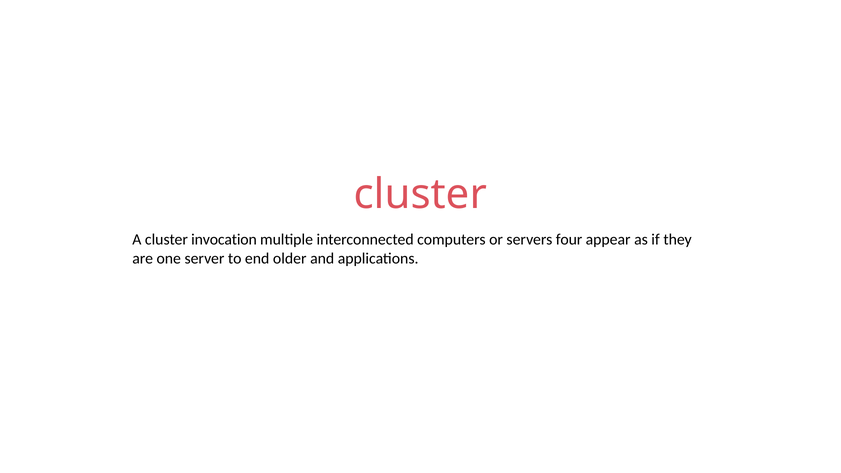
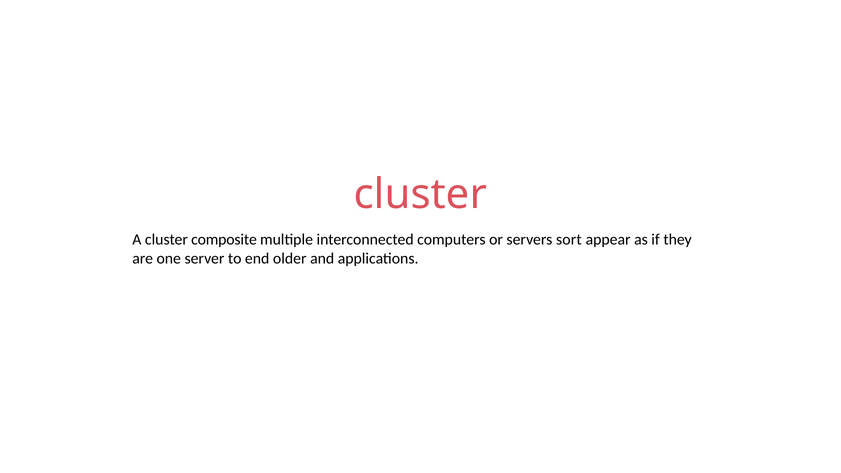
invocation: invocation -> composite
four: four -> sort
